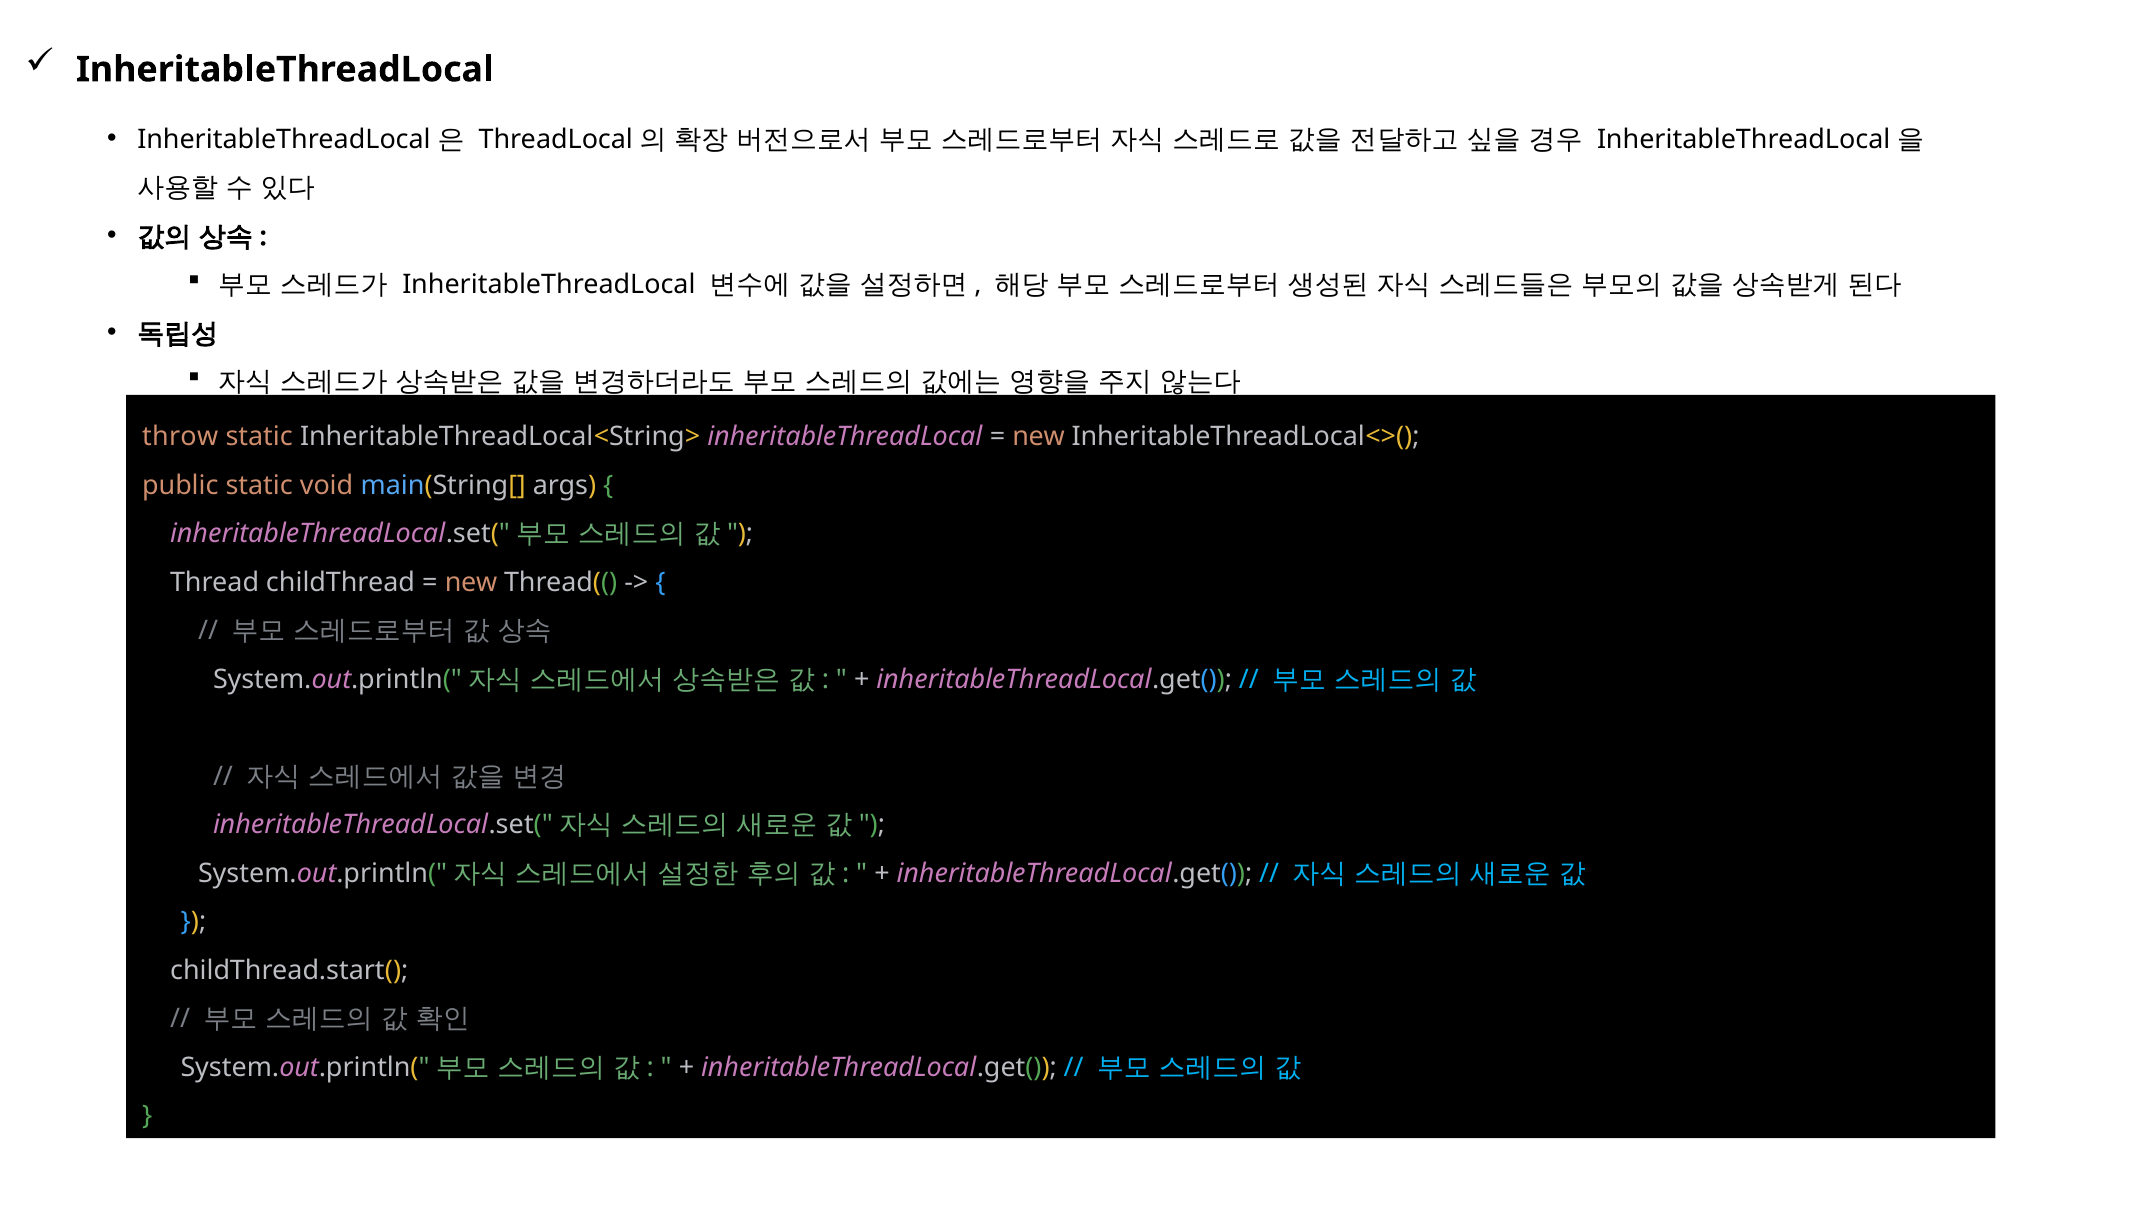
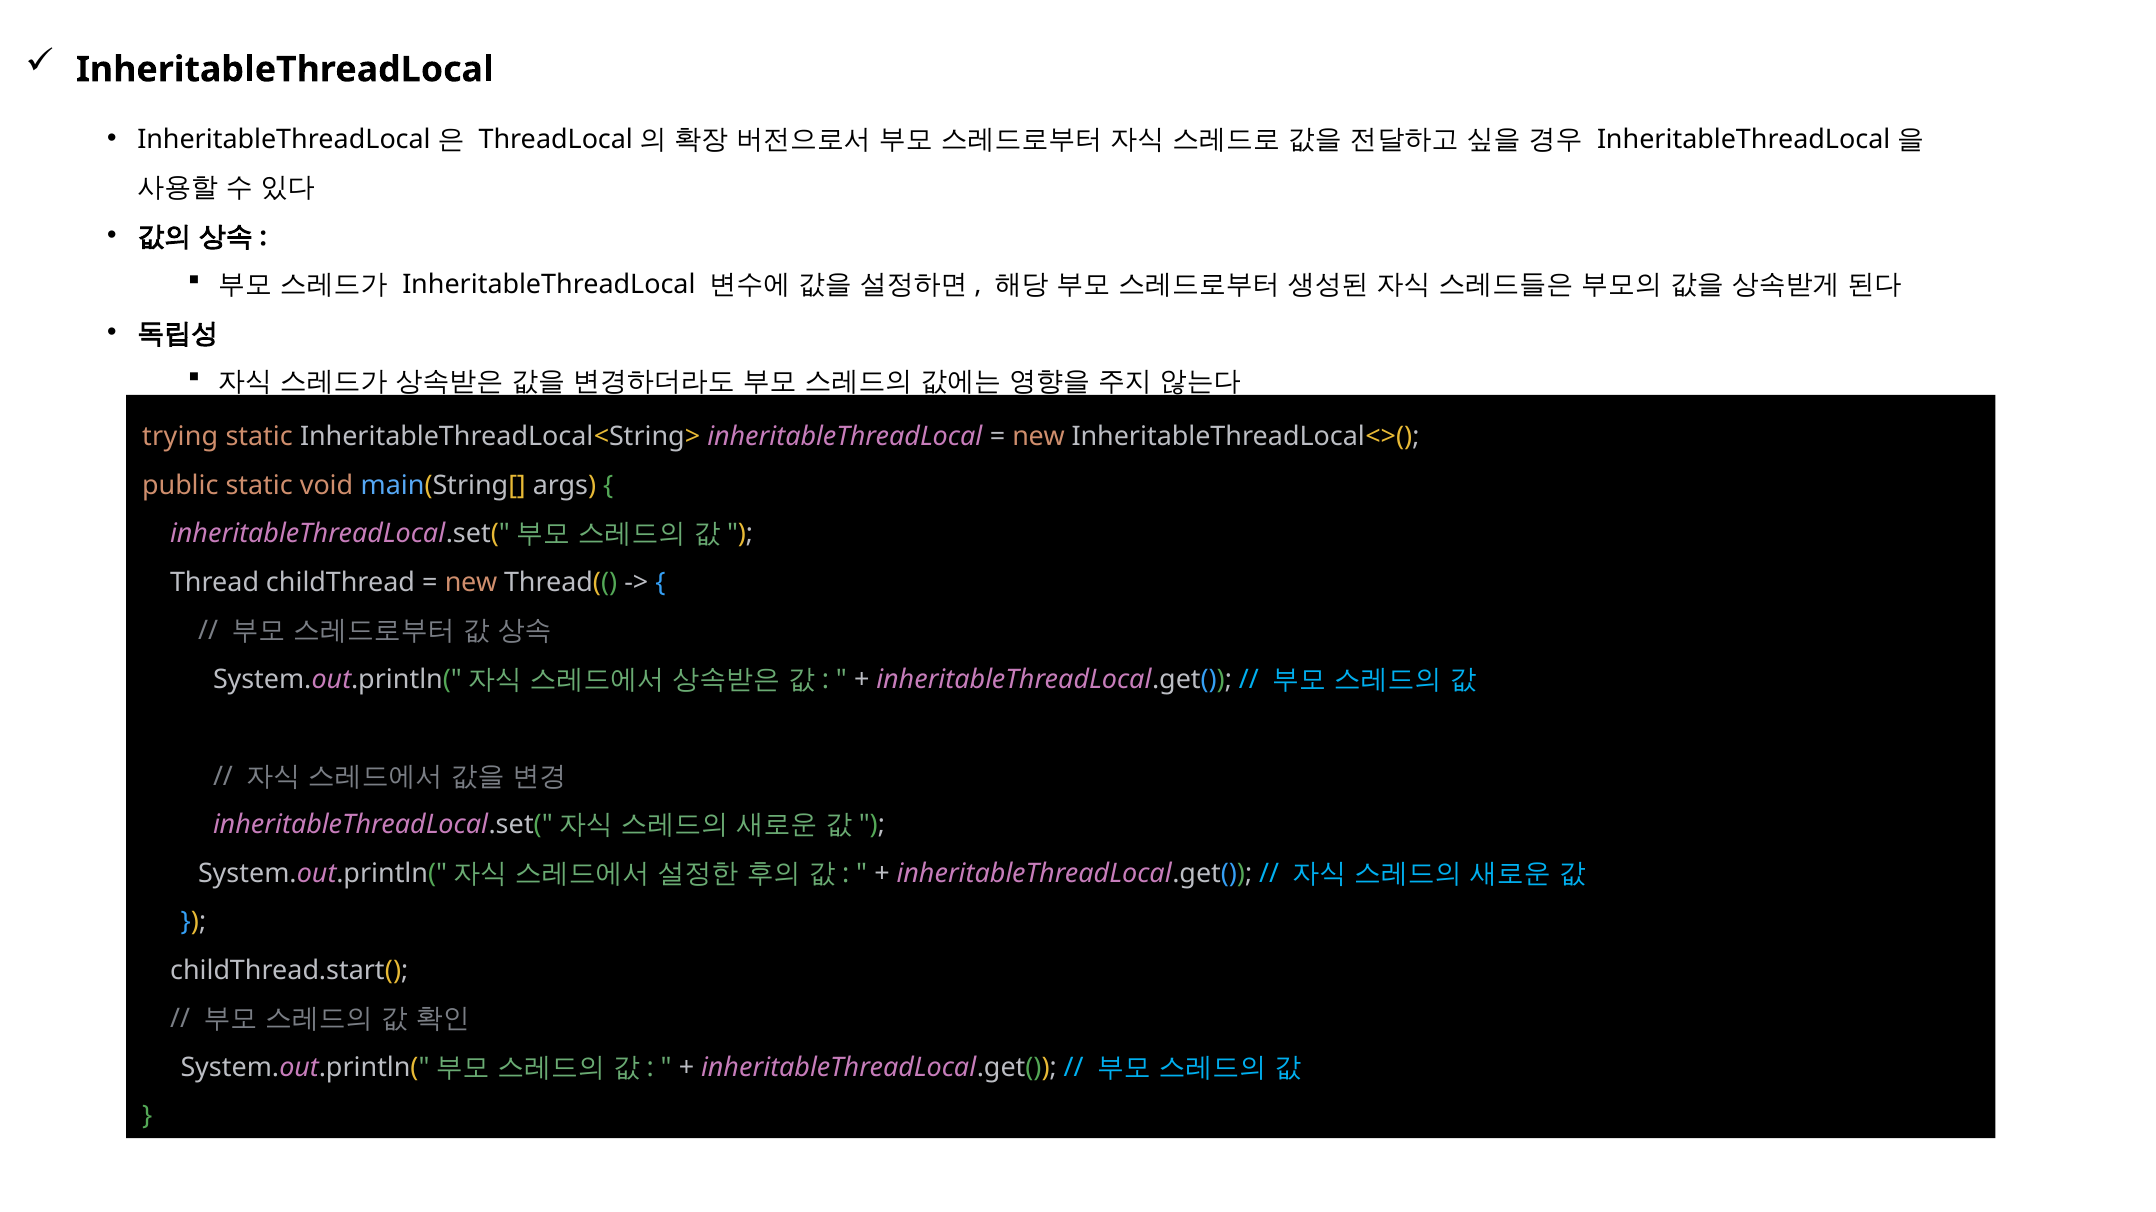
throw: throw -> trying
